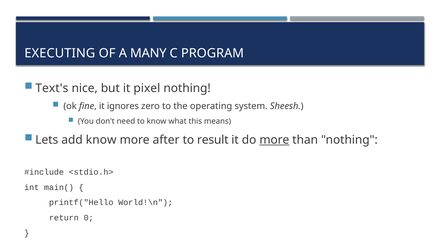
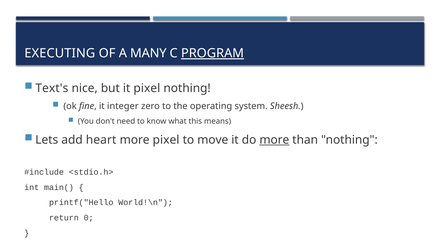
PROGRAM underline: none -> present
ignores: ignores -> integer
add know: know -> heart
more after: after -> pixel
result: result -> move
